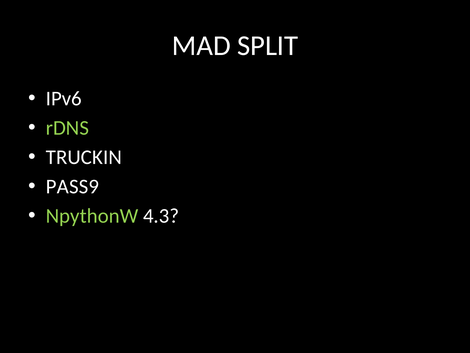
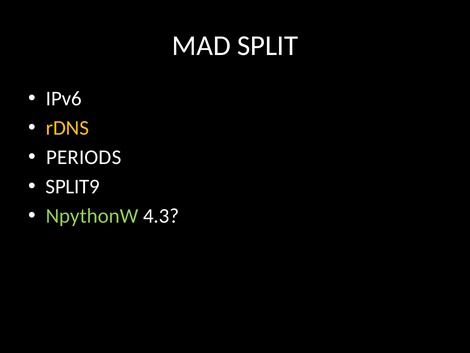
rDNS colour: light green -> yellow
TRUCKIN: TRUCKIN -> PERIODS
PASS9: PASS9 -> SPLIT9
